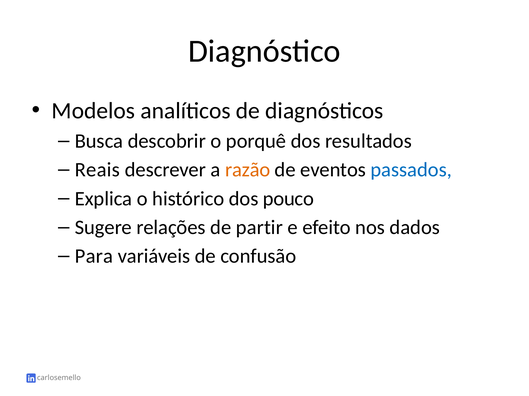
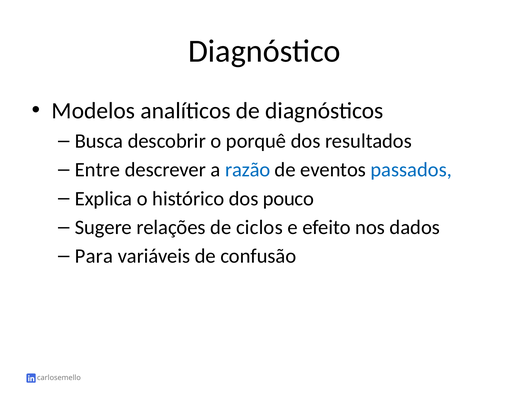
Reais: Reais -> Entre
razão colour: orange -> blue
partir: partir -> ciclos
